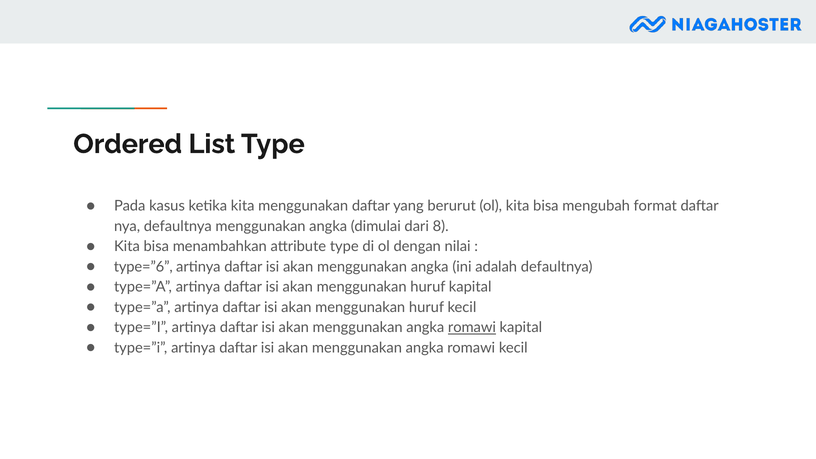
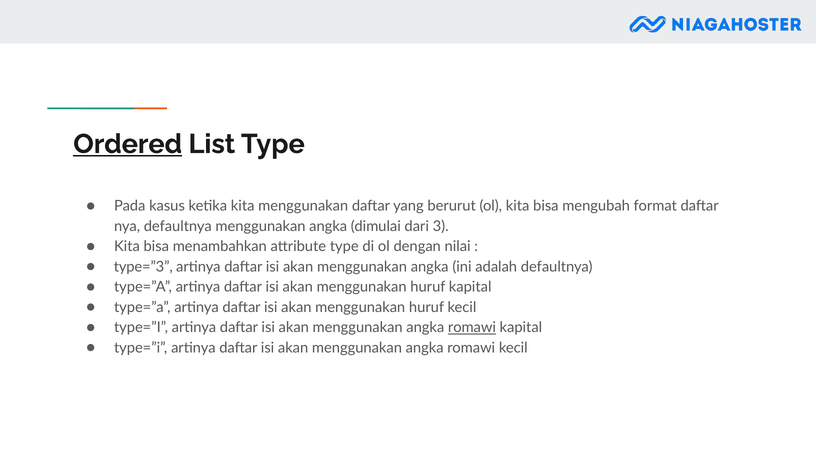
Ordered underline: none -> present
8: 8 -> 3
type=”6: type=”6 -> type=”3
